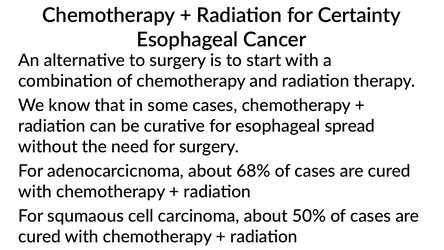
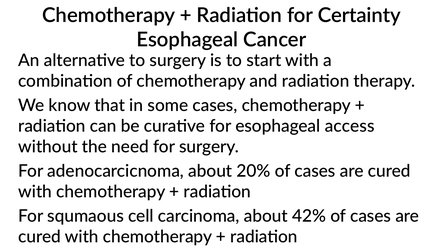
spread: spread -> access
68%: 68% -> 20%
50%: 50% -> 42%
